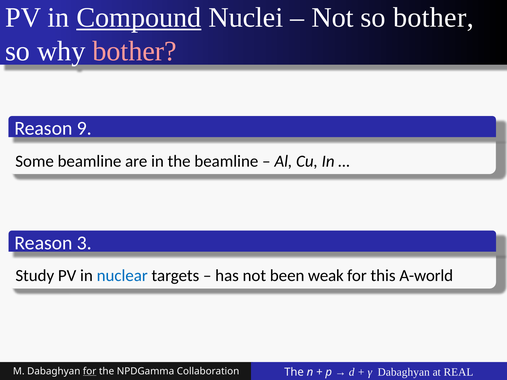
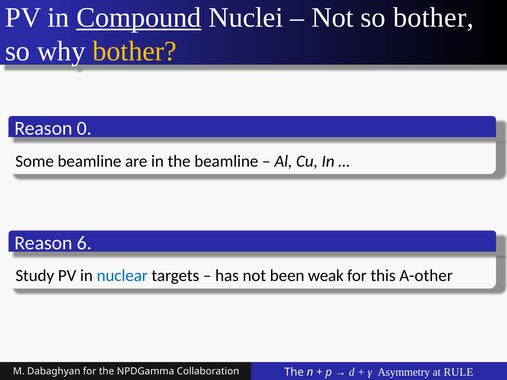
bother at (135, 51) colour: pink -> yellow
9: 9 -> 0
3: 3 -> 6
A-world: A-world -> A-other
for at (90, 371) underline: present -> none
γ Dabaghyan: Dabaghyan -> Asymmetry
REAL: REAL -> RULE
